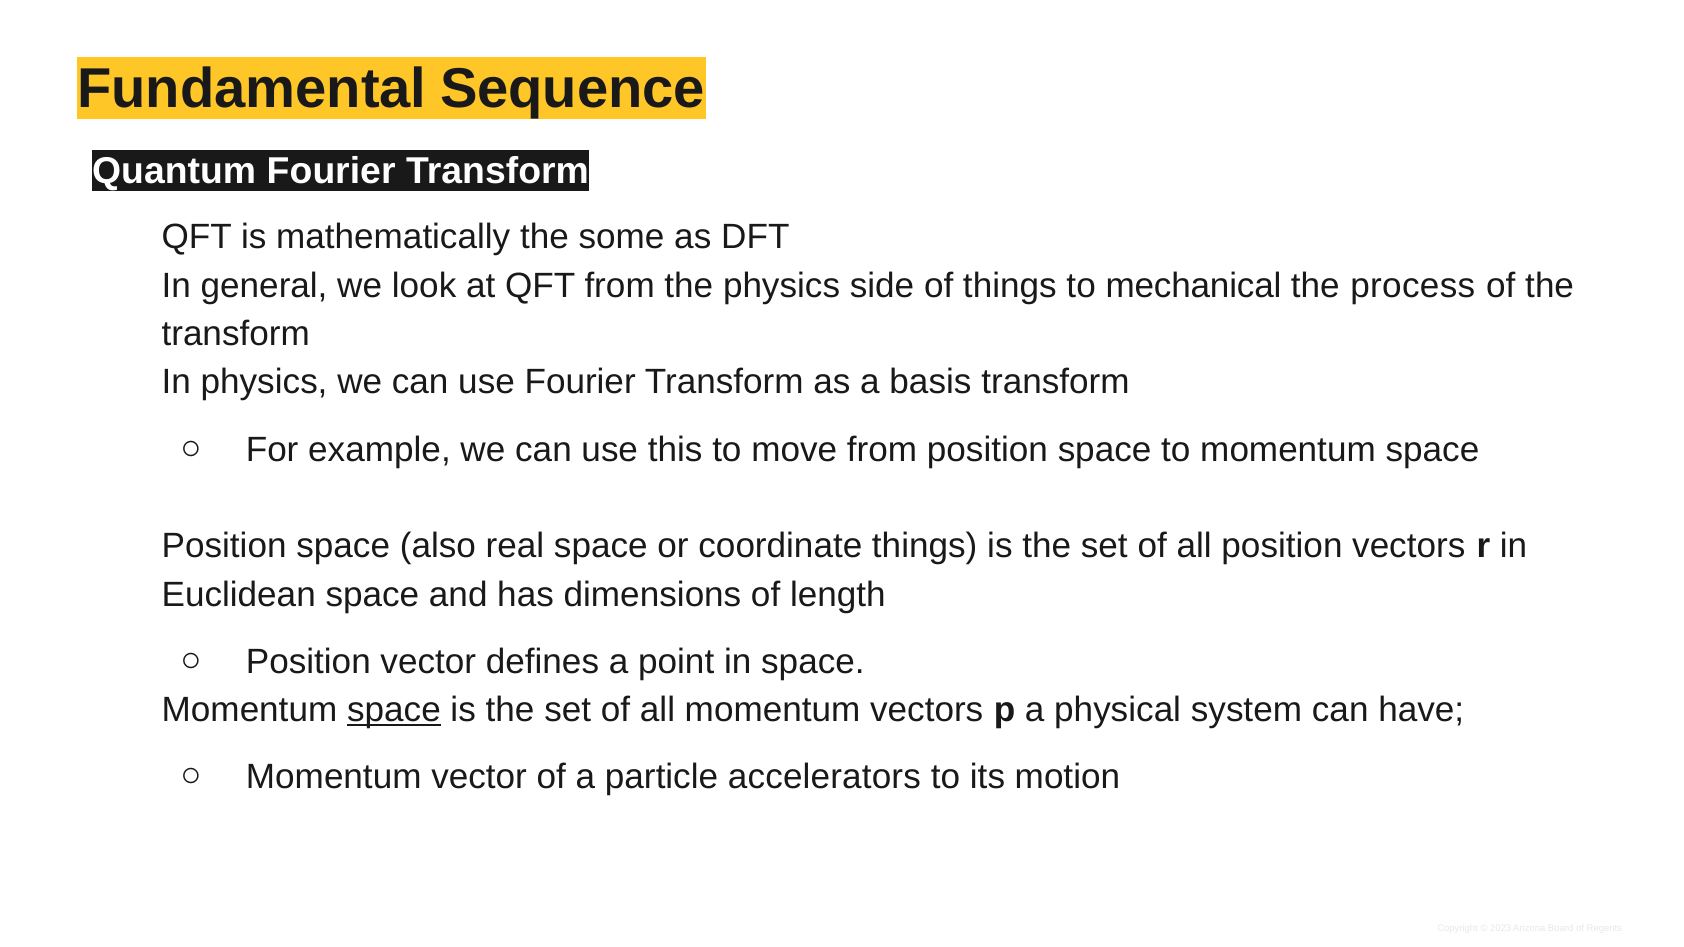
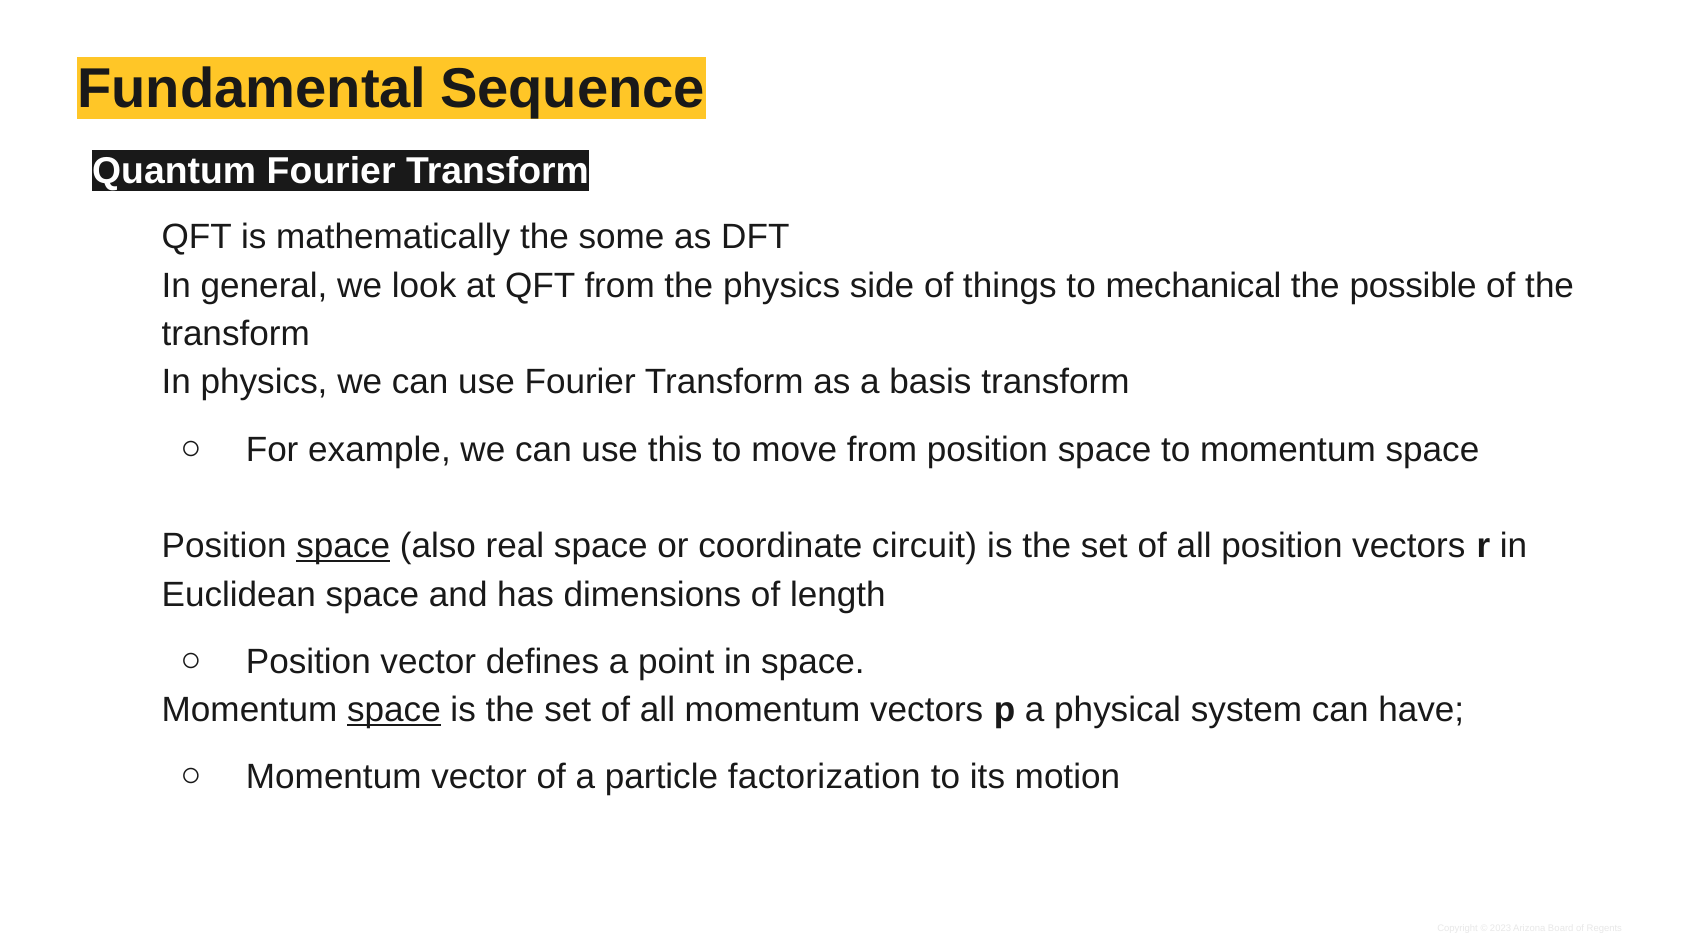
process: process -> possible
space at (343, 546) underline: none -> present
coordinate things: things -> circuit
accelerators: accelerators -> factorization
